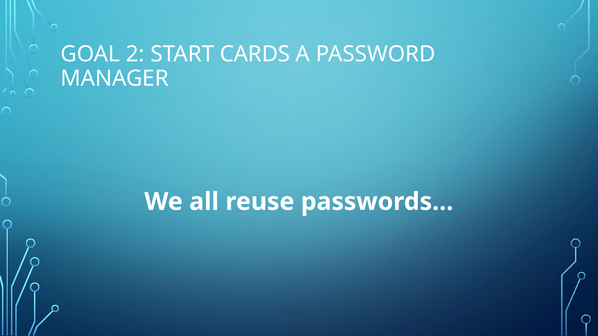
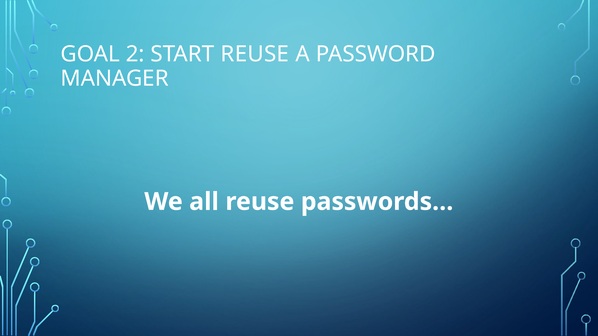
START CARDS: CARDS -> REUSE
